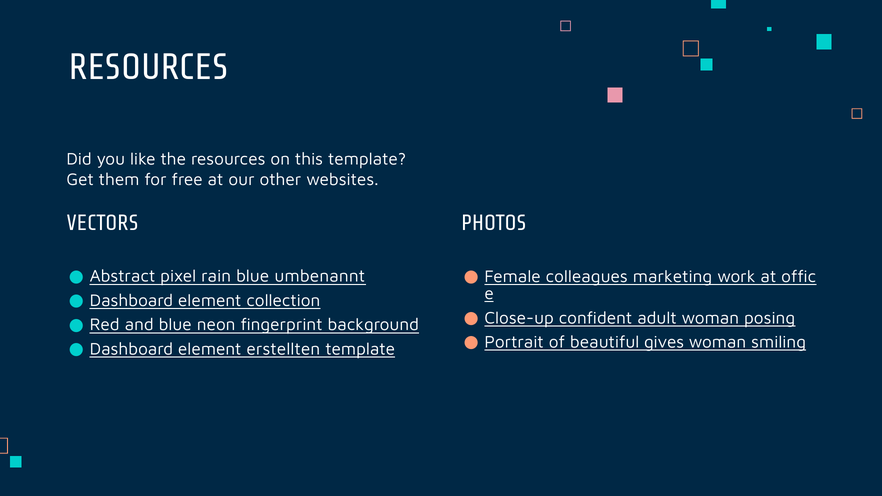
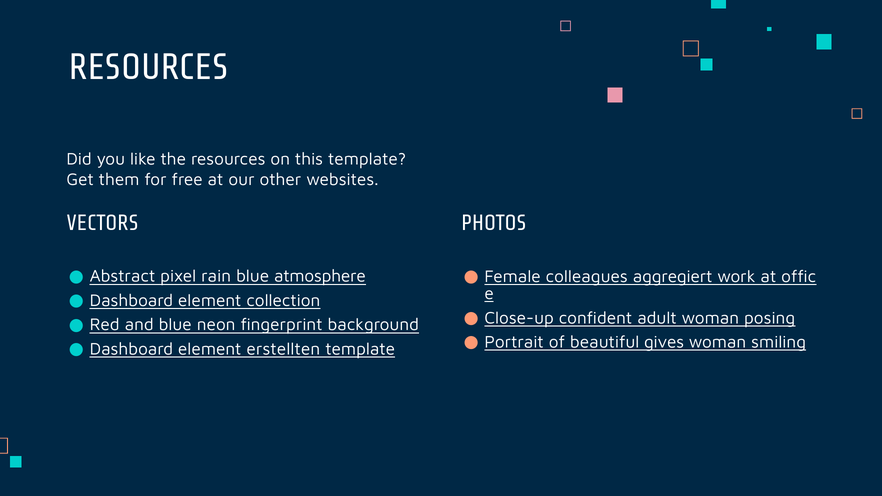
umbenannt: umbenannt -> atmosphere
marketing: marketing -> aggregiert
